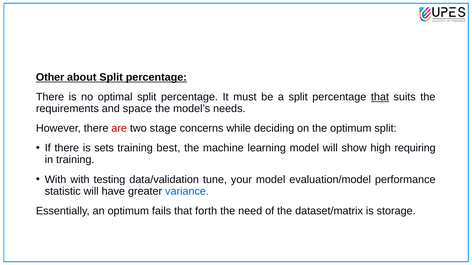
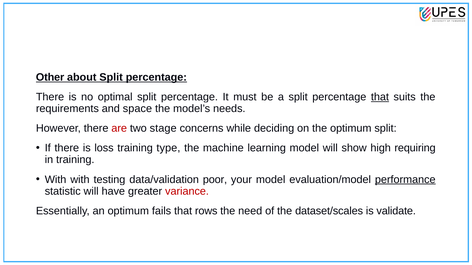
sets: sets -> loss
best: best -> type
tune: tune -> poor
performance underline: none -> present
variance colour: blue -> red
forth: forth -> rows
dataset/matrix: dataset/matrix -> dataset/scales
storage: storage -> validate
